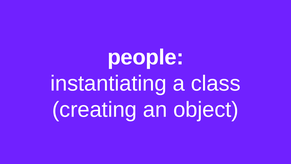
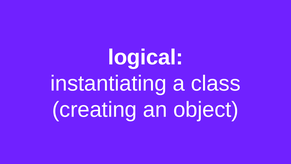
people: people -> logical
